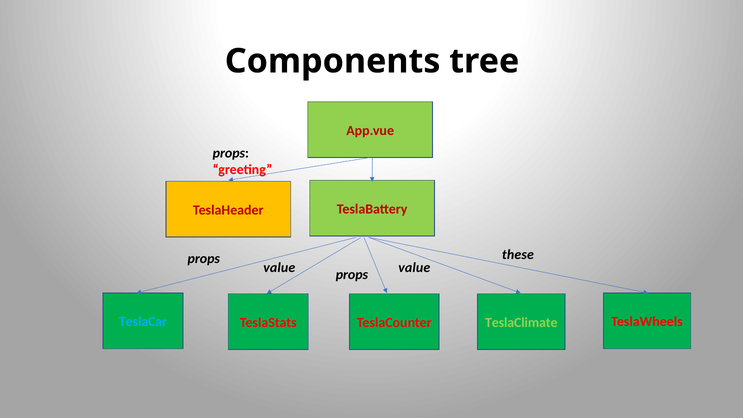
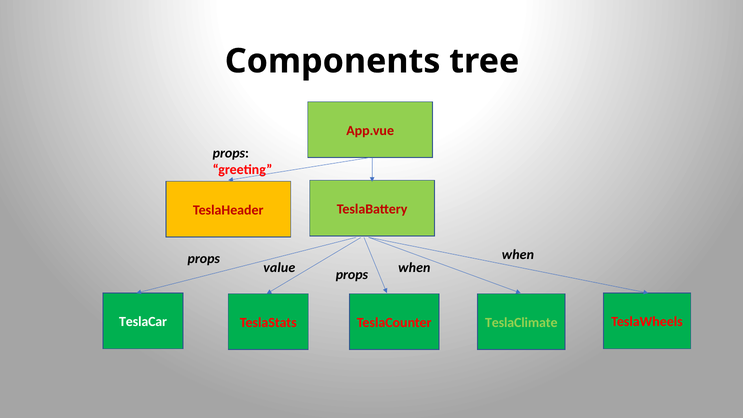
these at (518, 255): these -> when
value at (414, 268): value -> when
TeslaCar colour: light blue -> white
